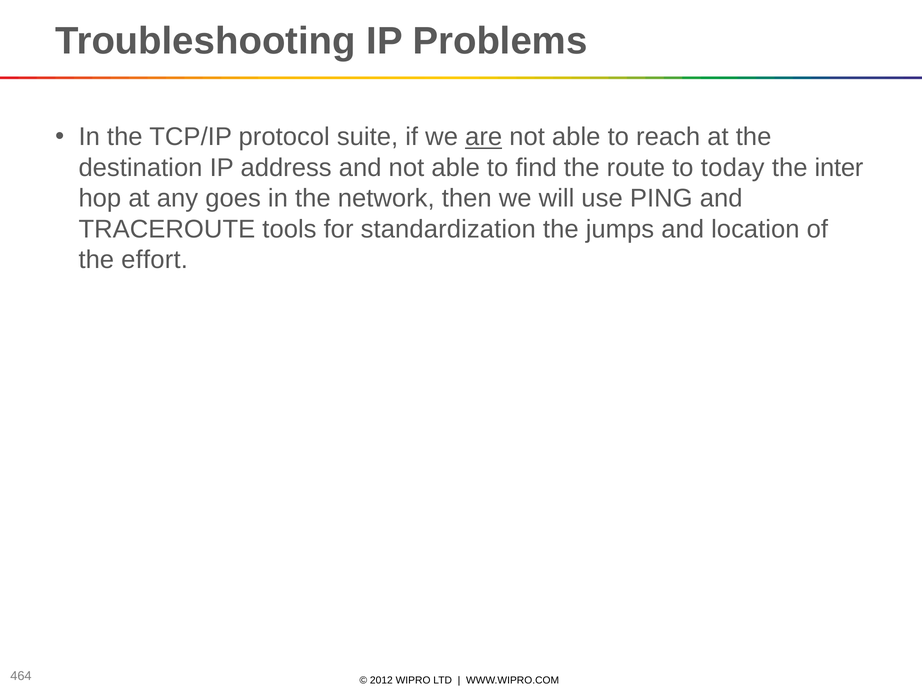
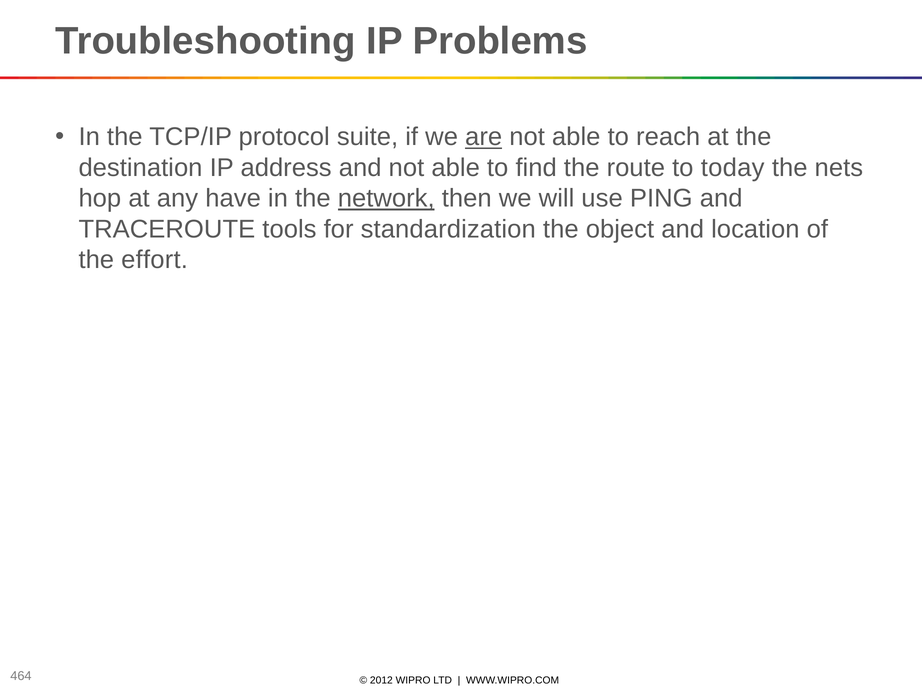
inter: inter -> nets
goes: goes -> have
network underline: none -> present
jumps: jumps -> object
